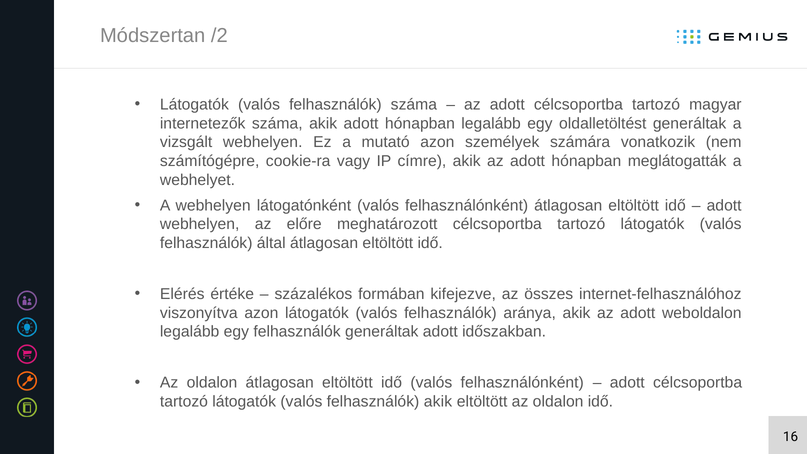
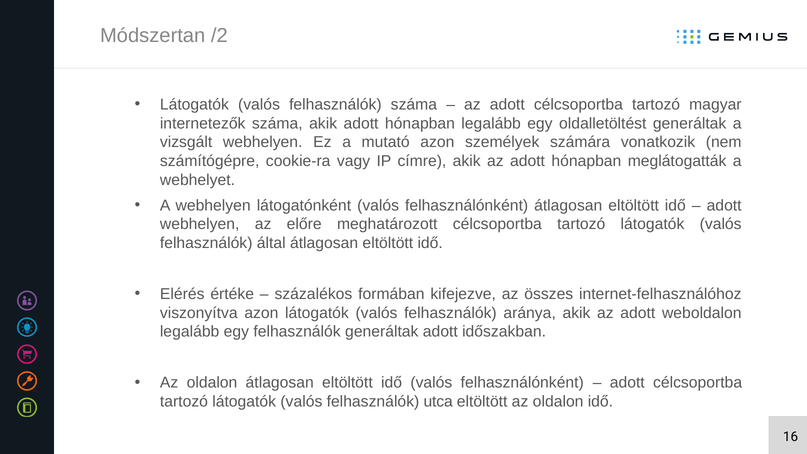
felhasználók akik: akik -> utca
